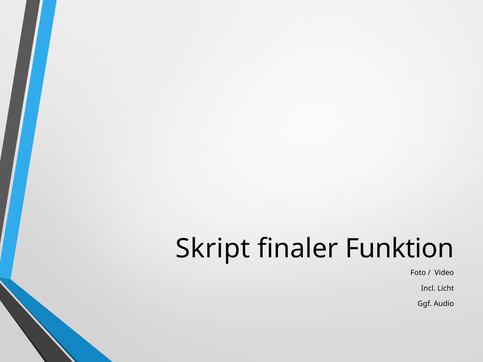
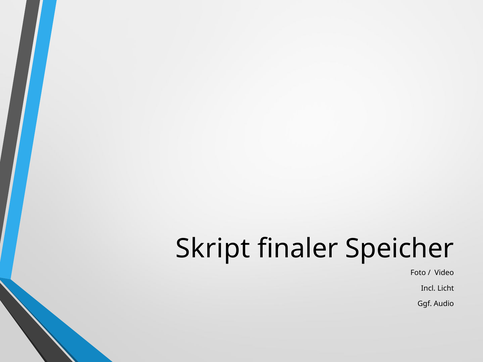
Funktion: Funktion -> Speicher
